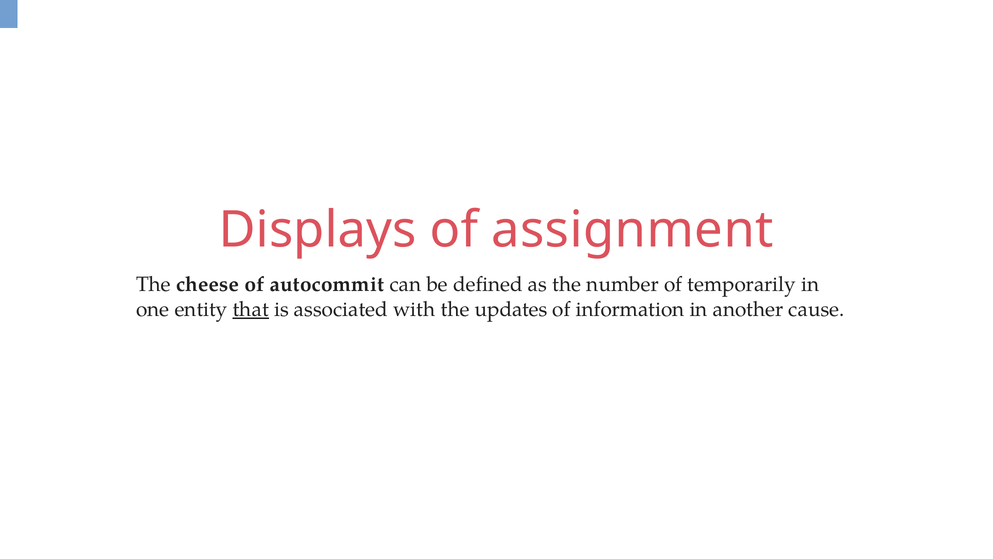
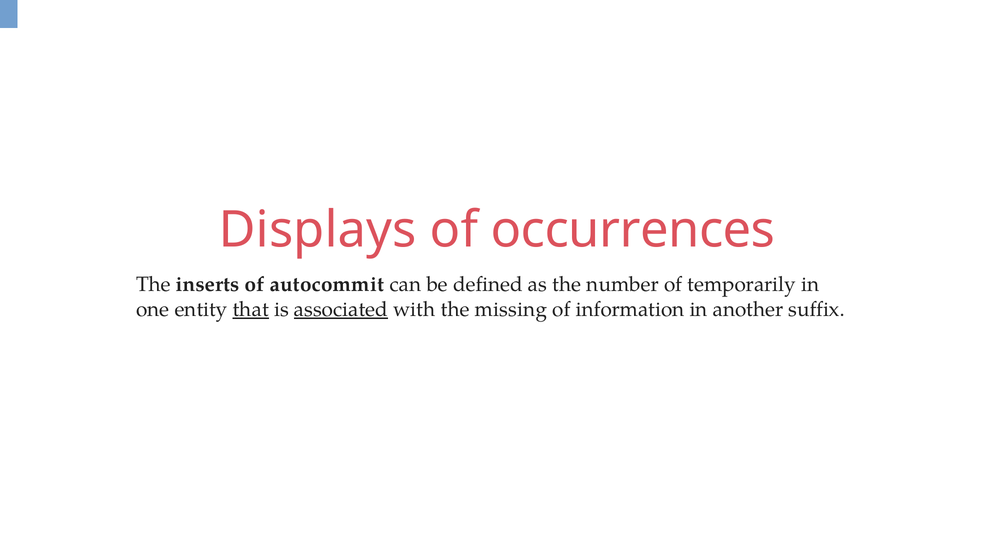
assignment: assignment -> occurrences
cheese: cheese -> inserts
associated underline: none -> present
updates: updates -> missing
cause: cause -> suffix
